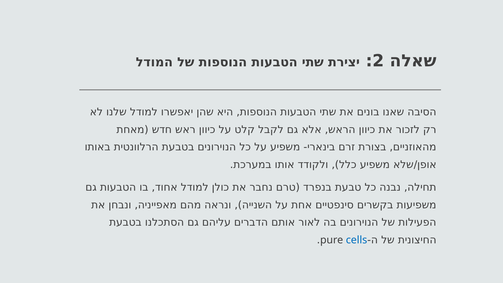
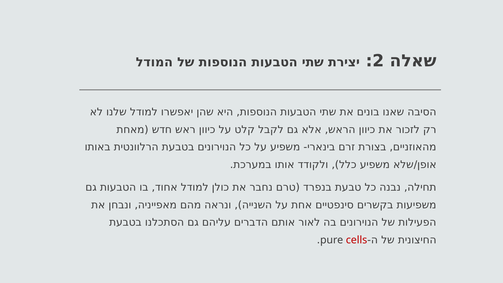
cells colour: blue -> red
